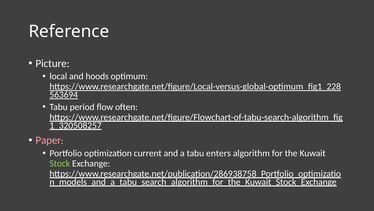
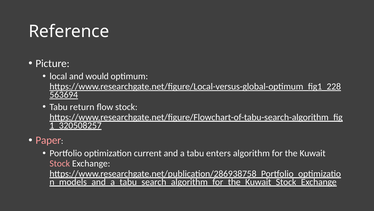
hoods: hoods -> would
period: period -> return
flow often: often -> stock
Stock at (60, 163) colour: light green -> pink
